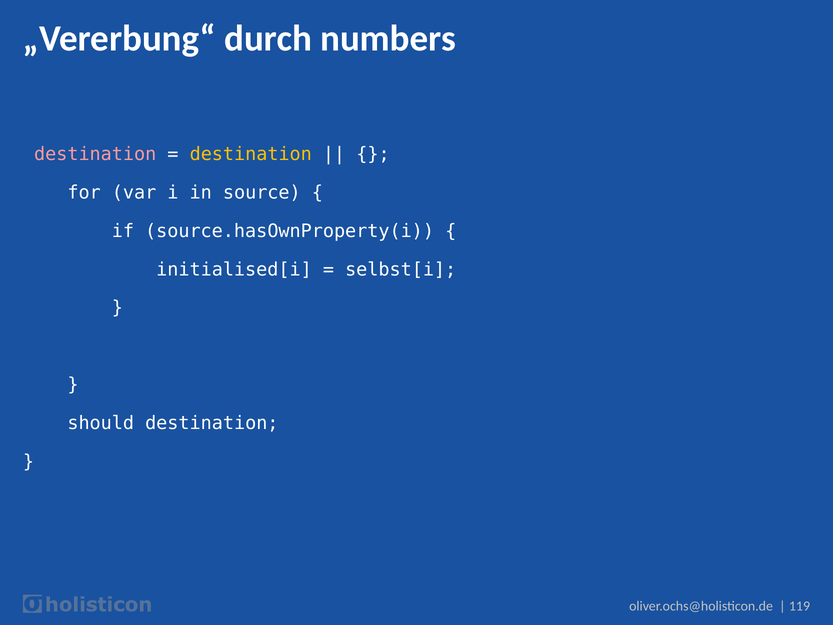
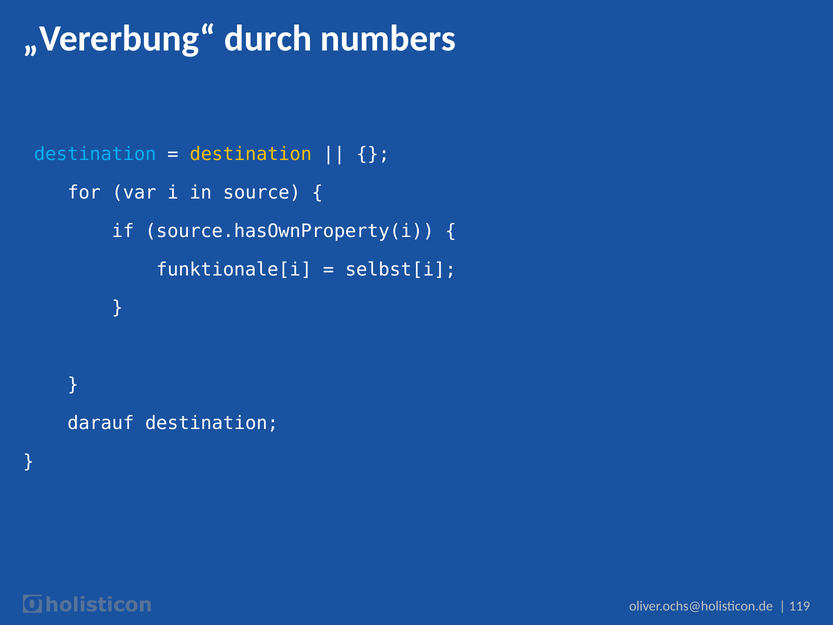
destination at (95, 154) colour: pink -> light blue
initialised[i: initialised[i -> funktionale[i
should: should -> darauf
